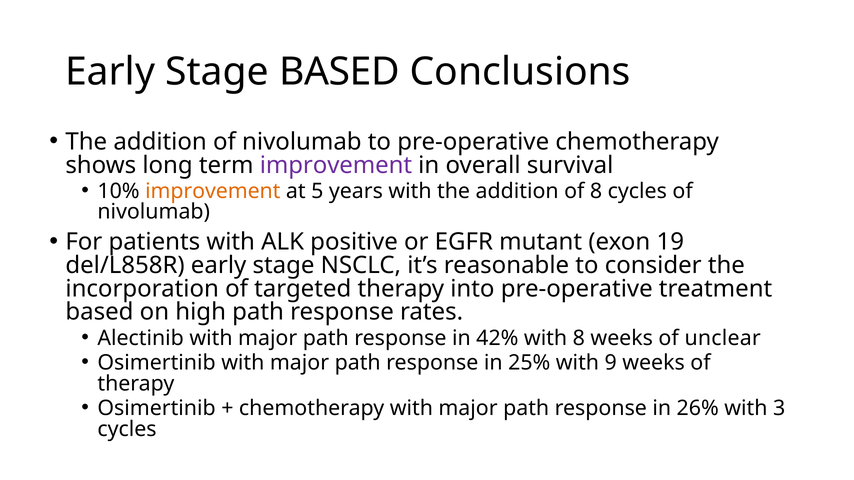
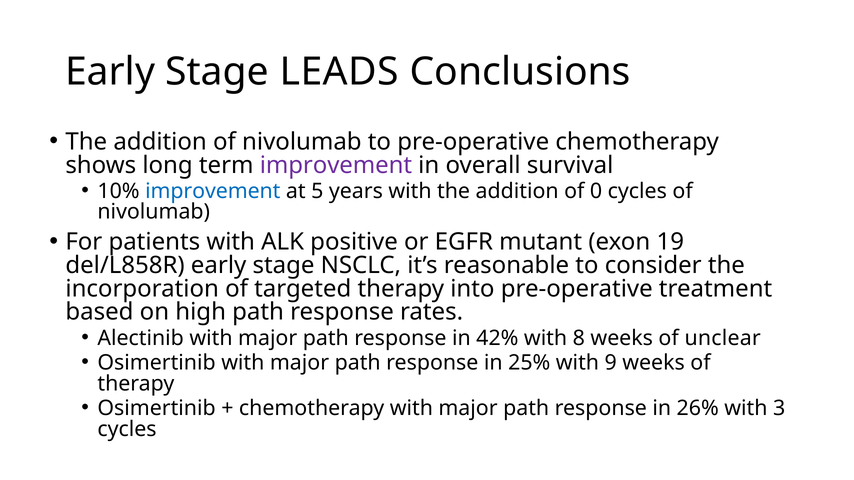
Stage BASED: BASED -> LEADS
improvement at (213, 191) colour: orange -> blue
of 8: 8 -> 0
